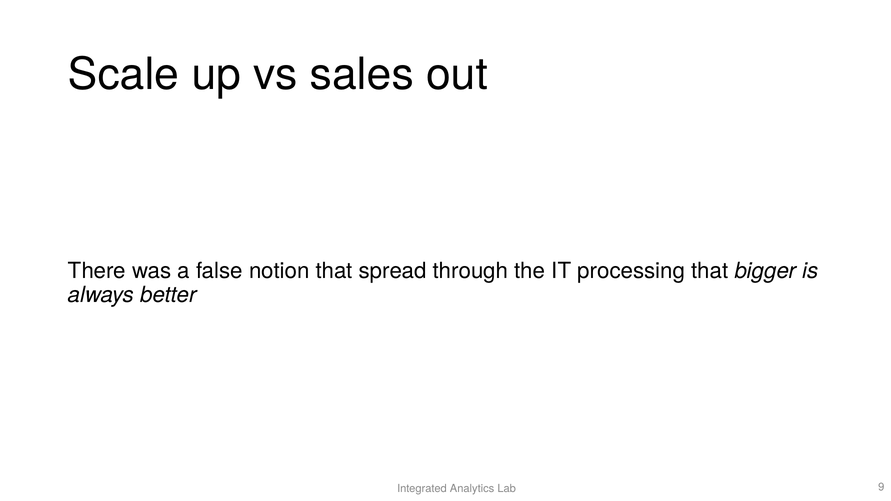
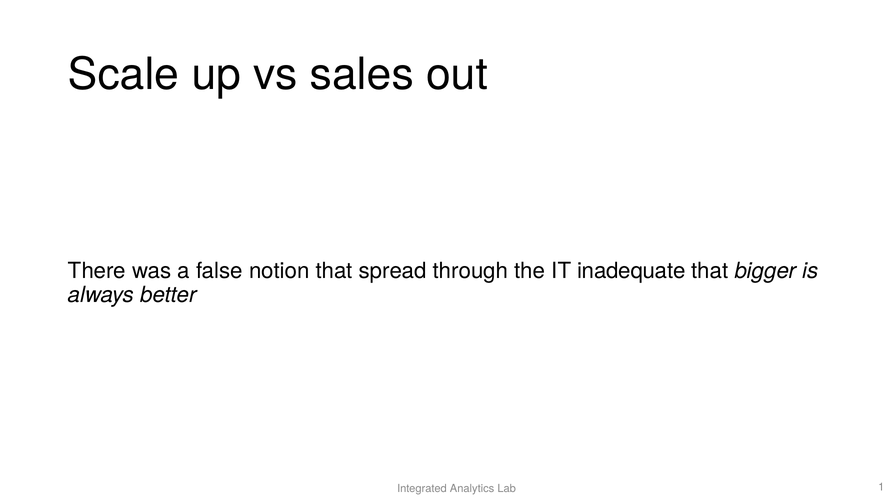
processing: processing -> inadequate
9: 9 -> 1
